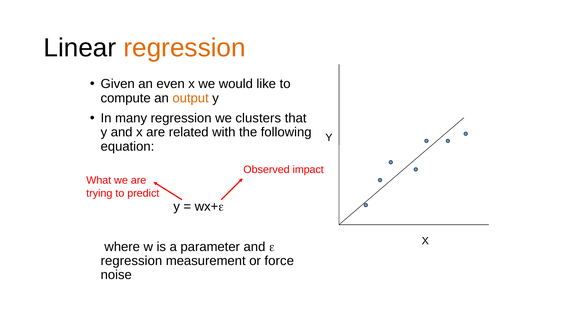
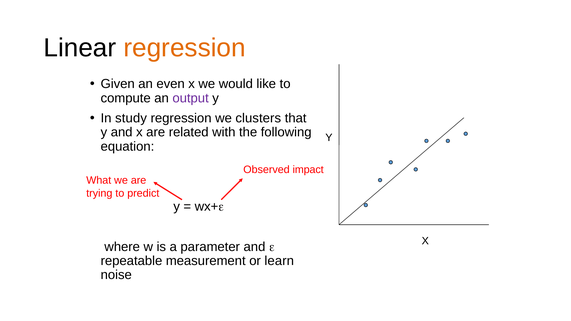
output colour: orange -> purple
many: many -> study
regression at (131, 261): regression -> repeatable
force: force -> learn
